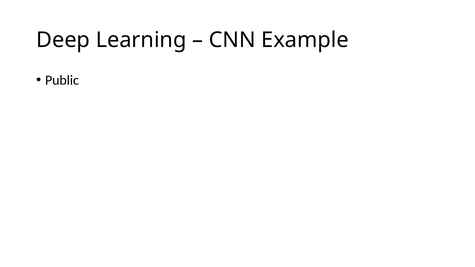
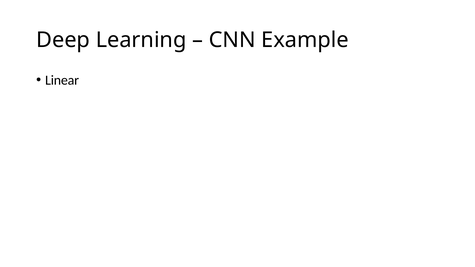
Public: Public -> Linear
